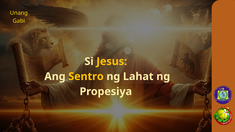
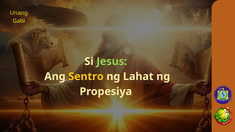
Jesus colour: yellow -> light green
